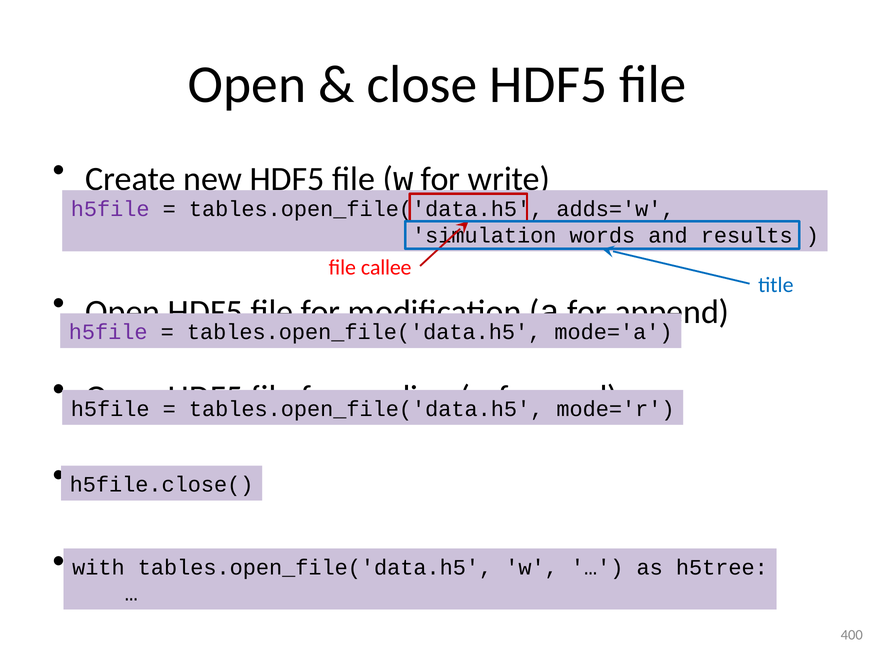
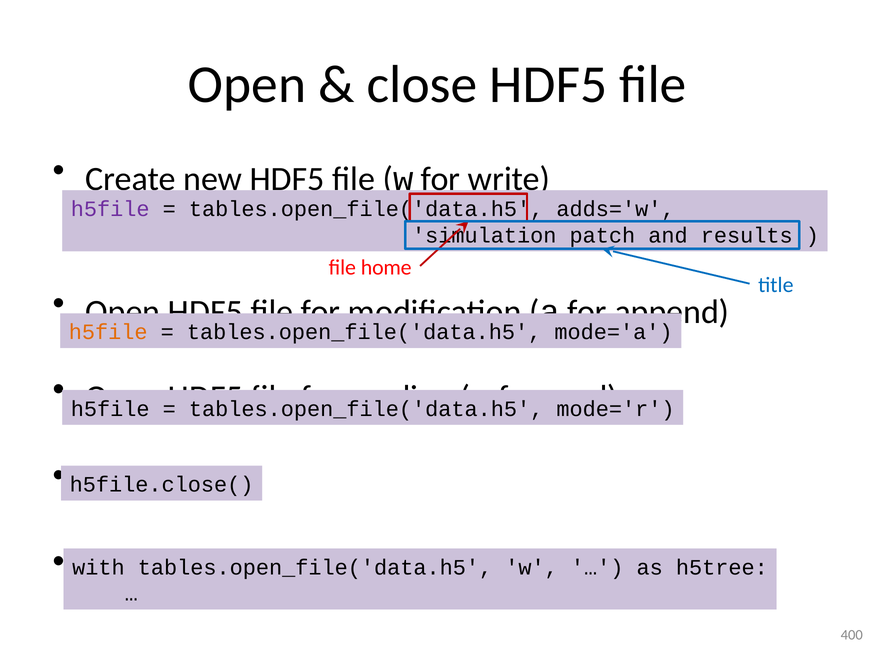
words: words -> patch
callee: callee -> home
h5file at (108, 332) colour: purple -> orange
